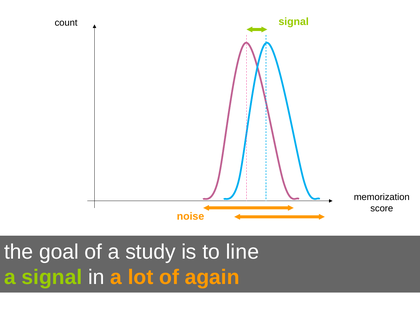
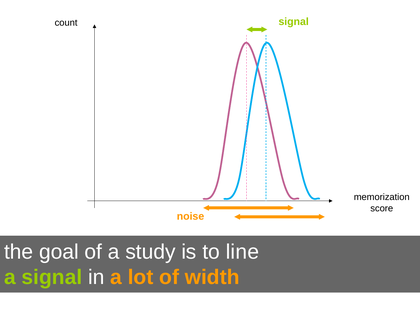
again: again -> width
